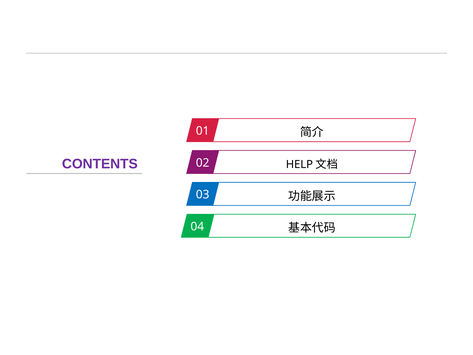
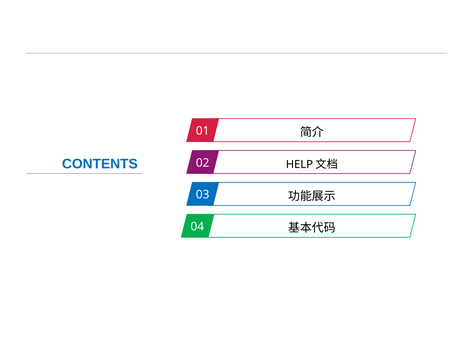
CONTENTS colour: purple -> blue
